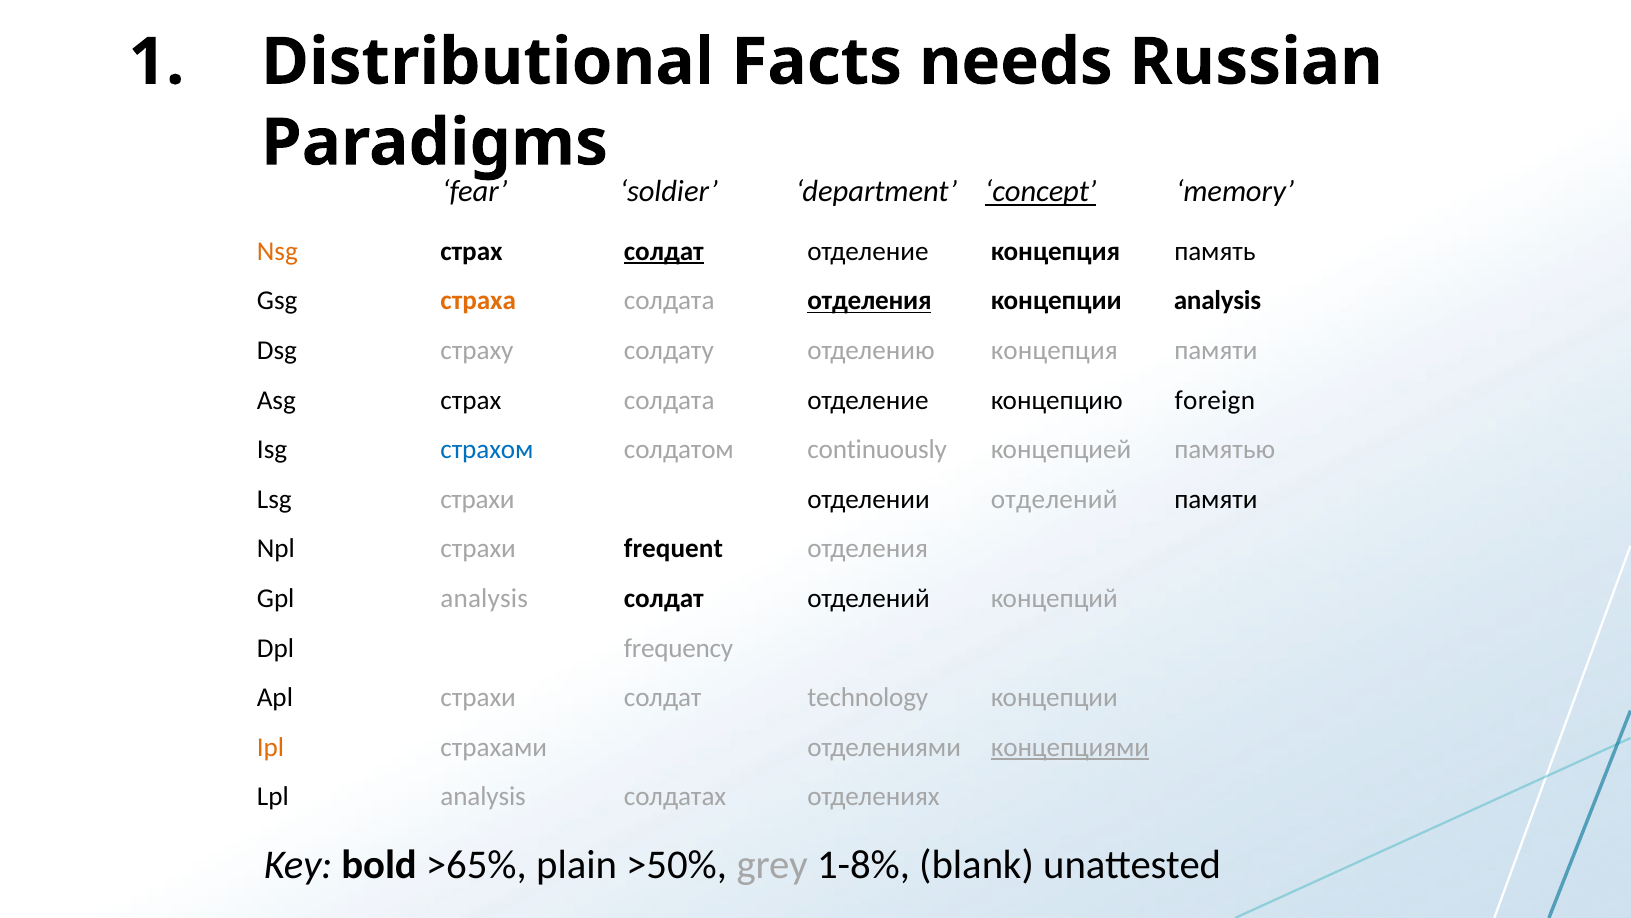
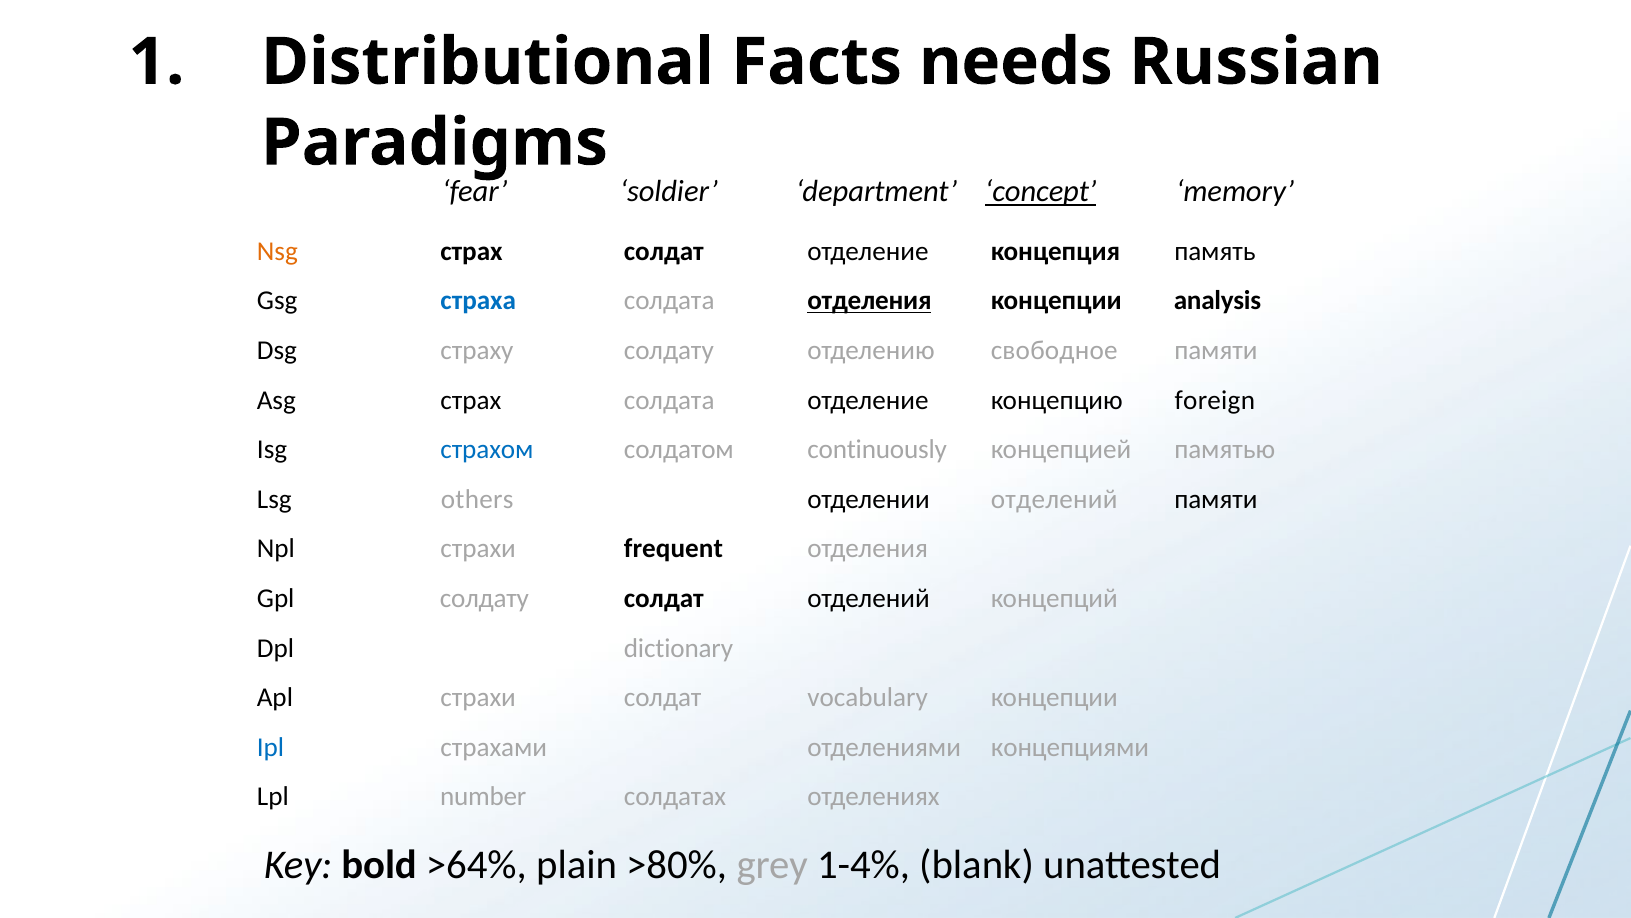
солдат at (664, 251) underline: present -> none
страха colour: orange -> blue
отделению концепция: концепция -> свободное
Lsg страхи: страхи -> others
Gpl analysis: analysis -> солдату
frequency: frequency -> dictionary
technology: technology -> vocabulary
Ipl colour: orange -> blue
концепциями underline: present -> none
Lpl analysis: analysis -> number
>65%: >65% -> >64%
>50%: >50% -> >80%
1-8%: 1-8% -> 1-4%
